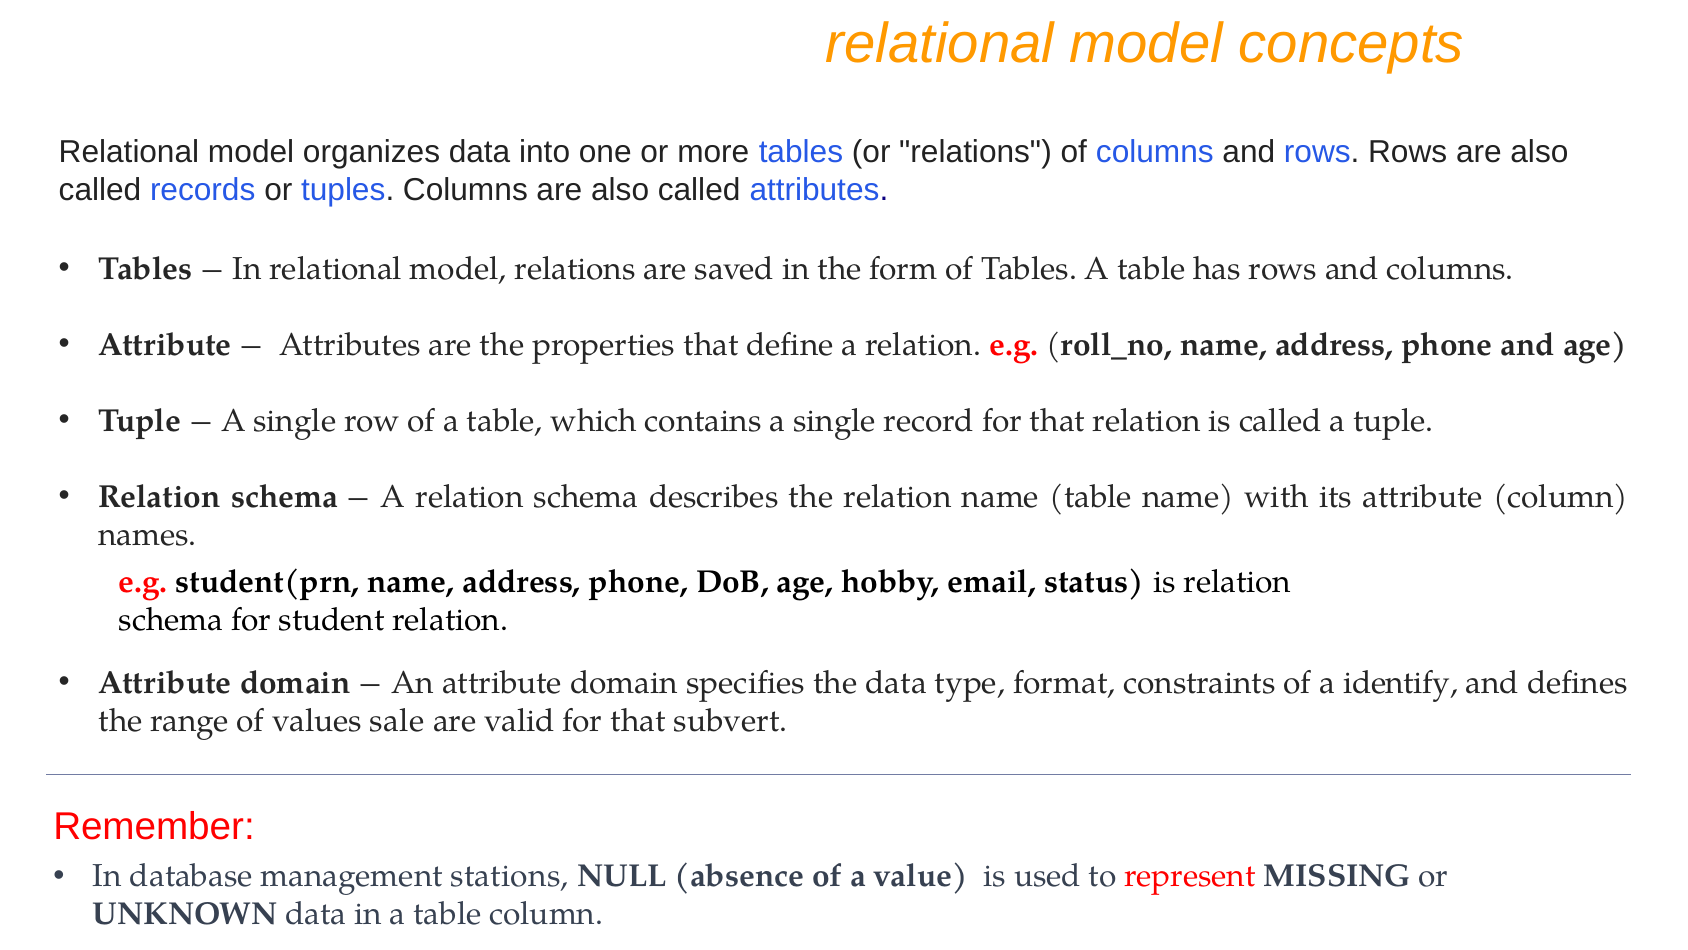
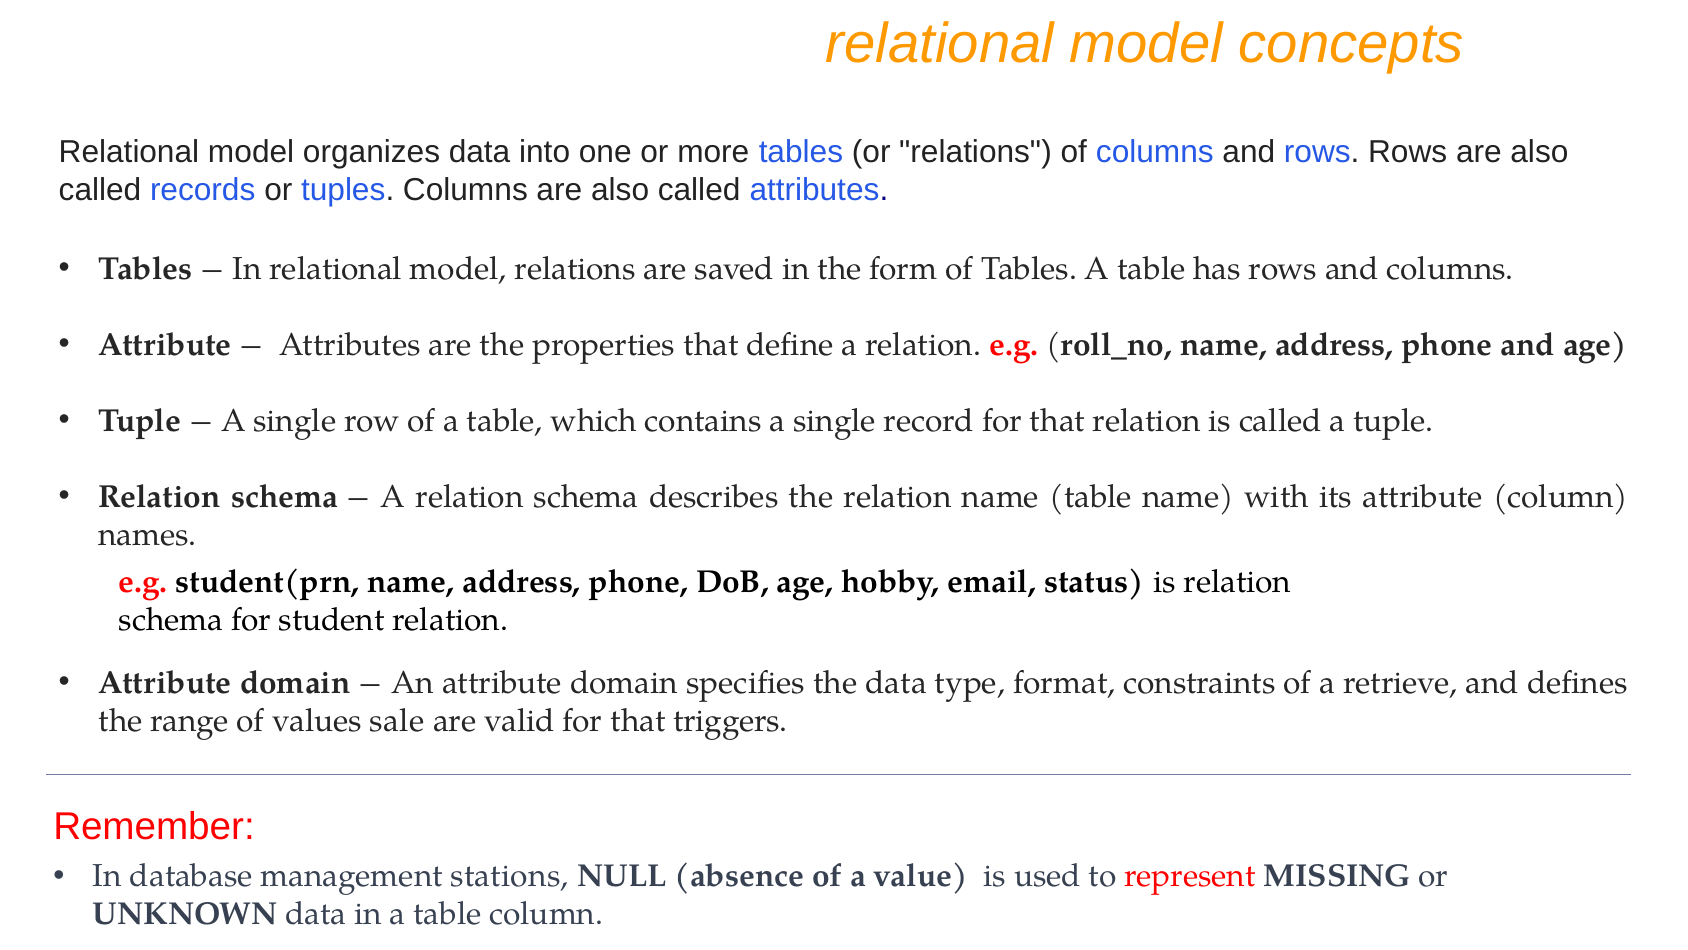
a identify: identify -> retrieve
subvert: subvert -> triggers
